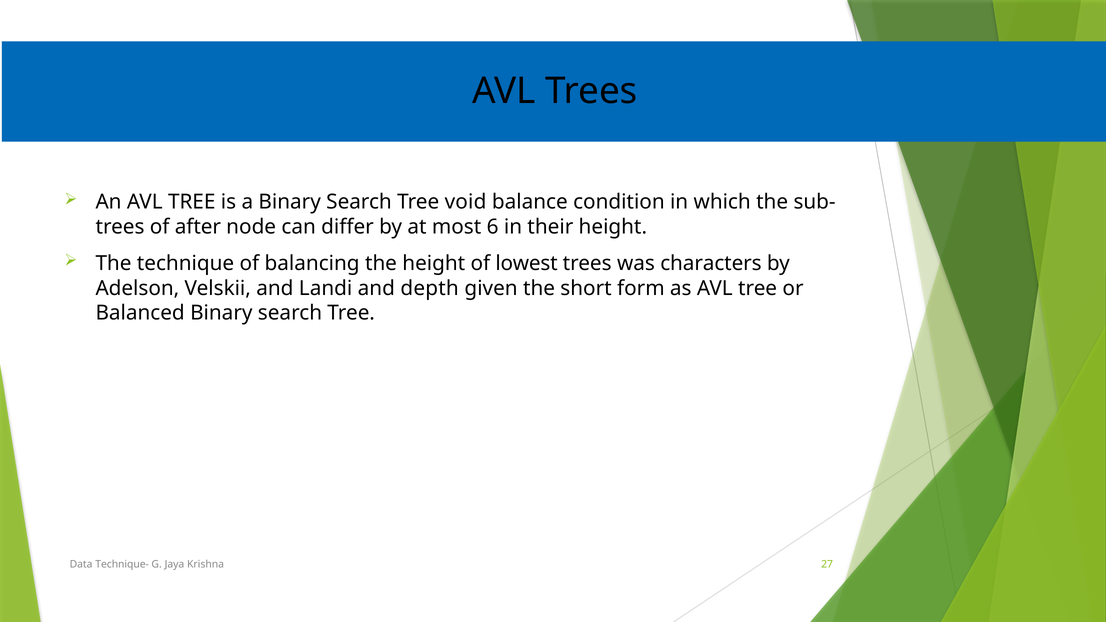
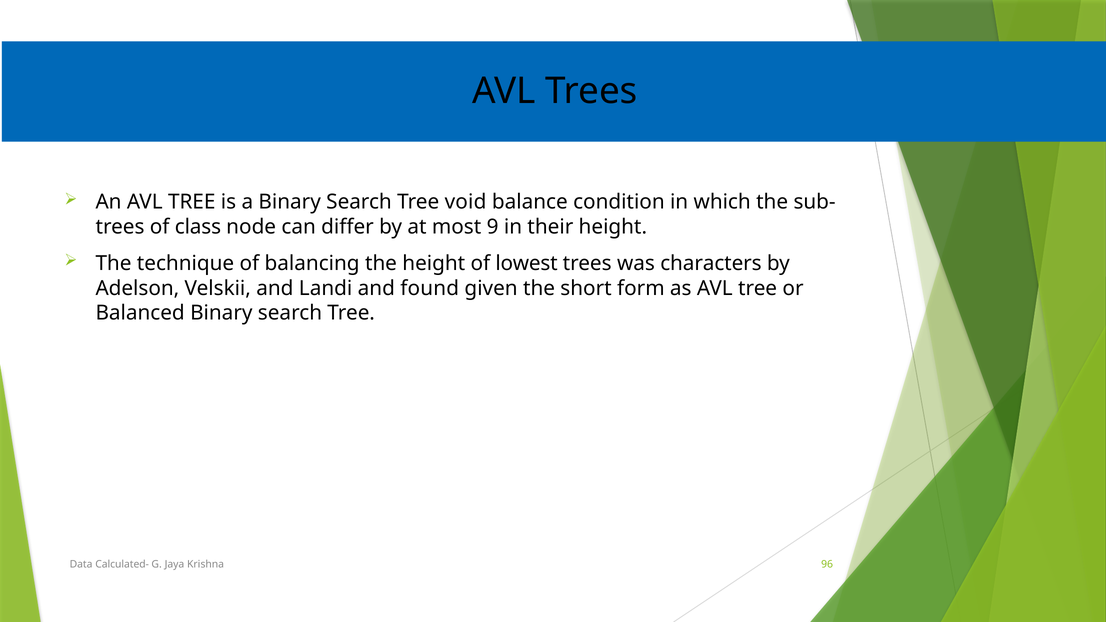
after: after -> class
6: 6 -> 9
depth: depth -> found
Technique-: Technique- -> Calculated-
27: 27 -> 96
